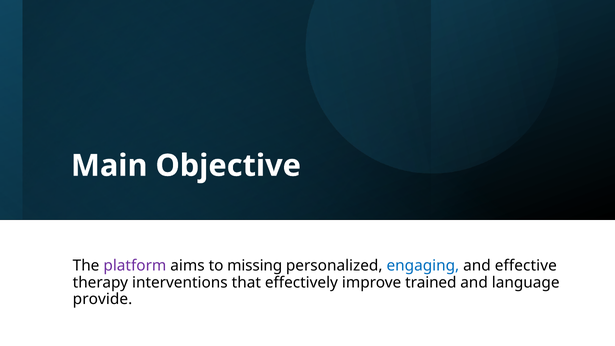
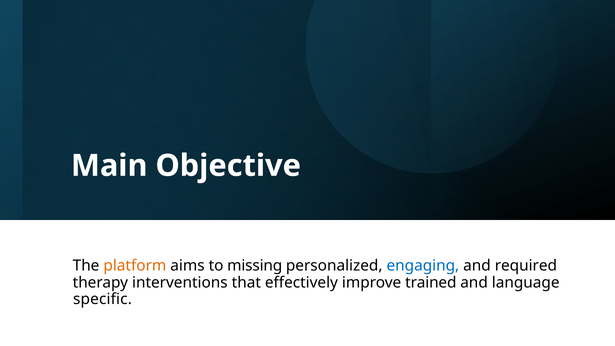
platform colour: purple -> orange
effective: effective -> required
provide: provide -> specific
